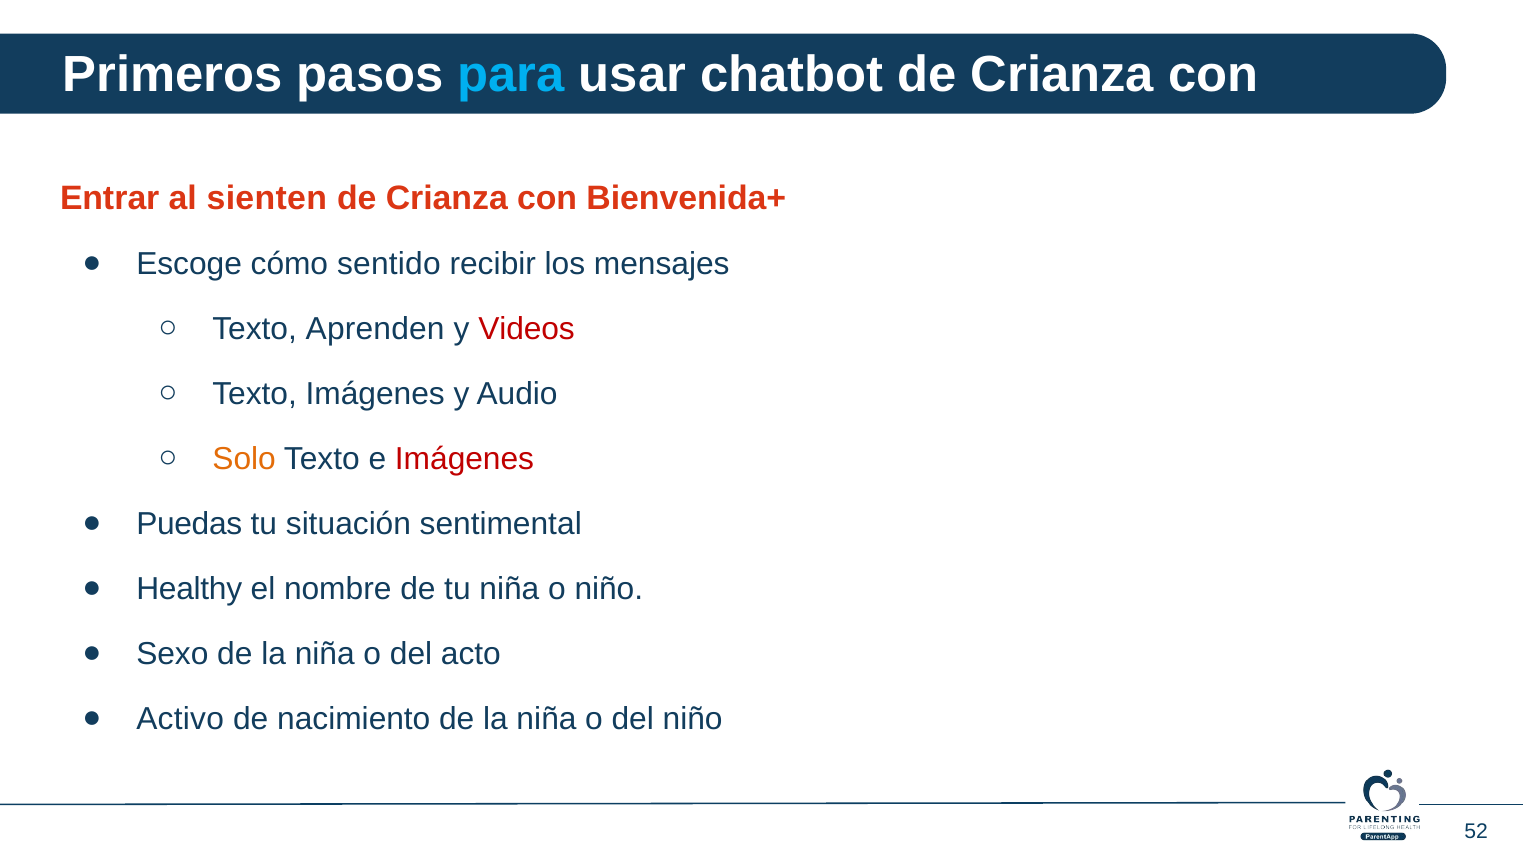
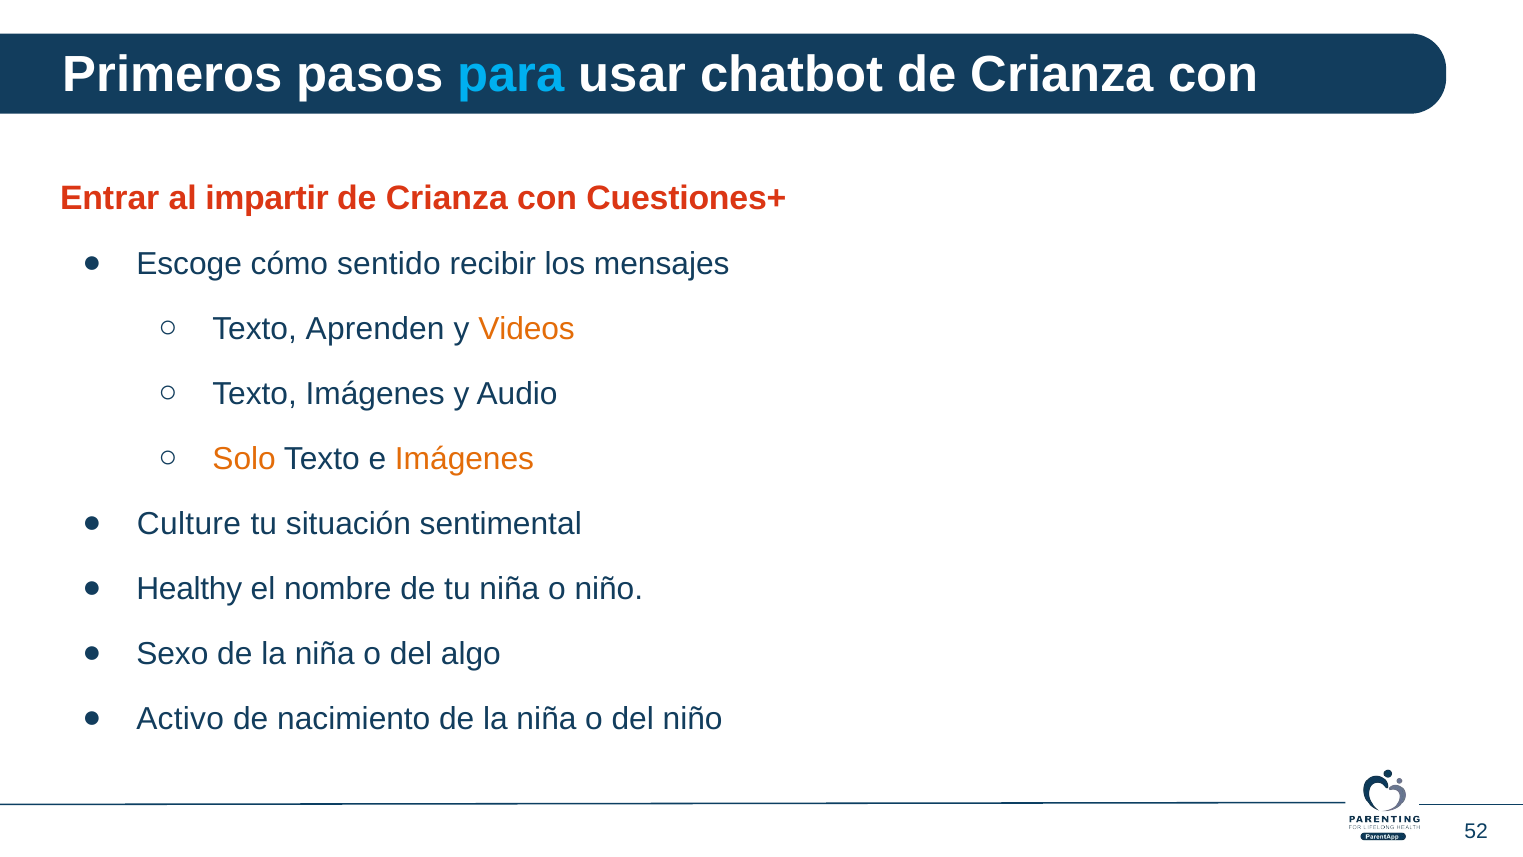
sienten: sienten -> impartir
Bienvenida+: Bienvenida+ -> Cuestiones+
Videos colour: red -> orange
Imágenes at (465, 459) colour: red -> orange
Puedas: Puedas -> Culture
acto: acto -> algo
